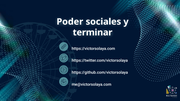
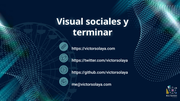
Poder: Poder -> Visual
